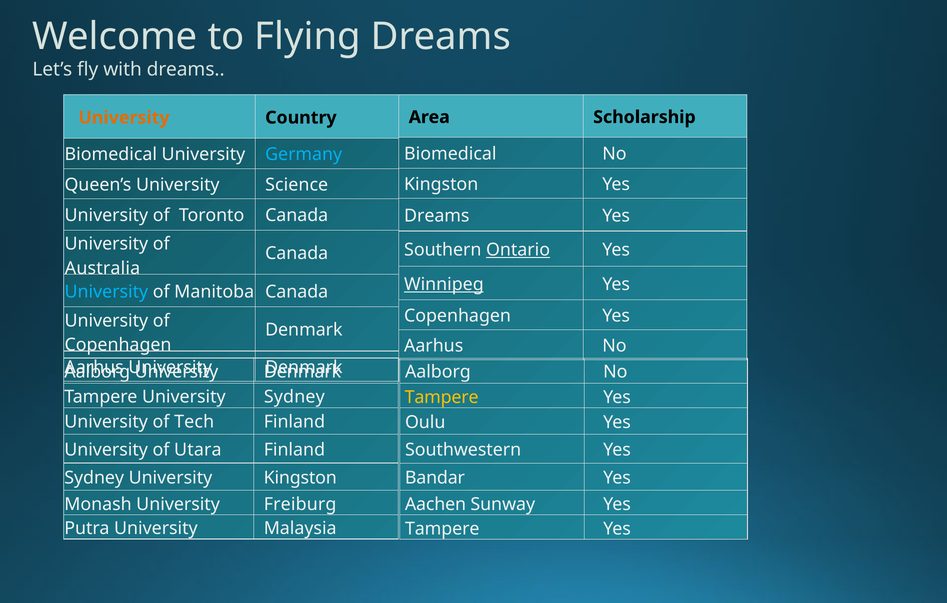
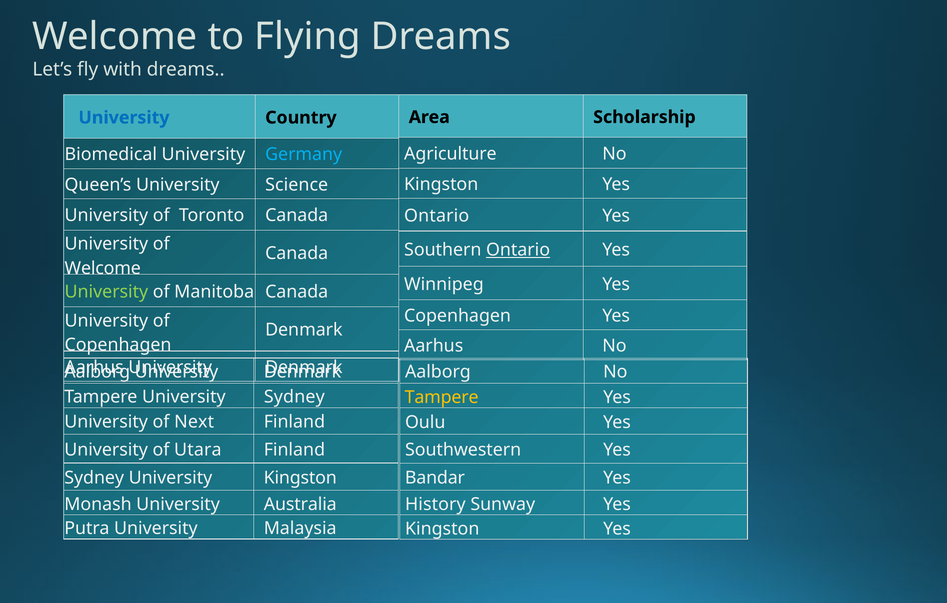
University at (124, 118) colour: orange -> blue
Biomedical at (450, 154): Biomedical -> Agriculture
Dreams at (437, 216): Dreams -> Ontario
Australia at (103, 268): Australia -> Welcome
Winnipeg underline: present -> none
University at (106, 291) colour: light blue -> light green
Tech: Tech -> Next
Freiburg: Freiburg -> Australia
Aachen: Aachen -> History
Tampere at (442, 528): Tampere -> Kingston
